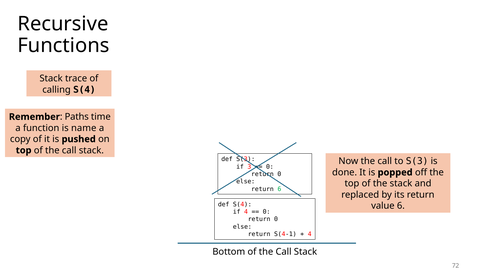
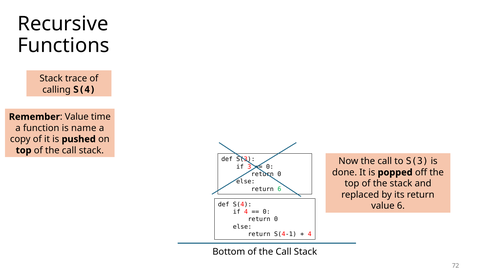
Paths at (77, 117): Paths -> Value
